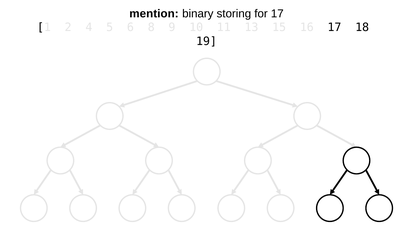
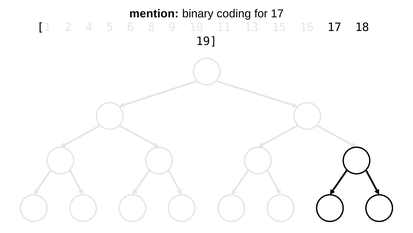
storing: storing -> coding
